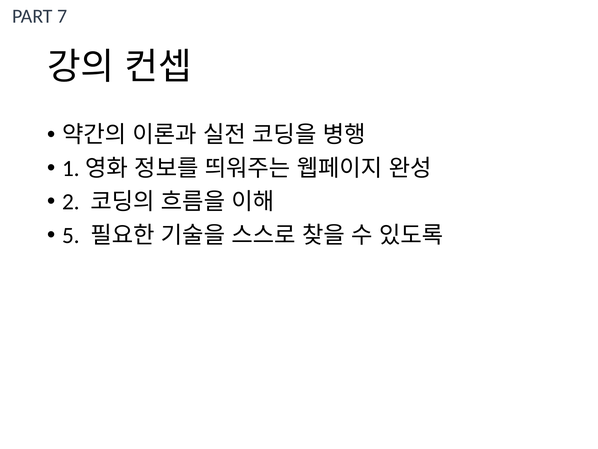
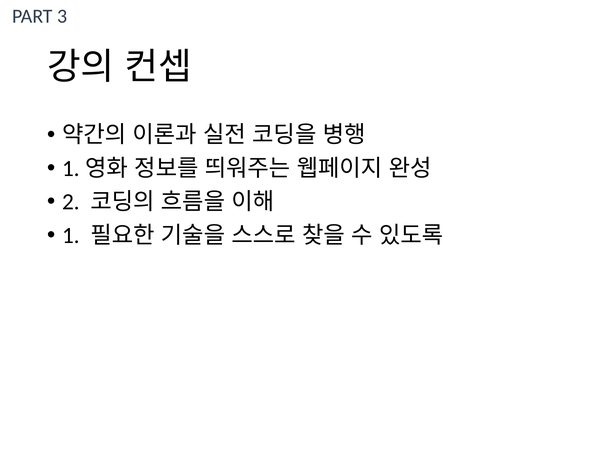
7: 7 -> 3
5: 5 -> 1
